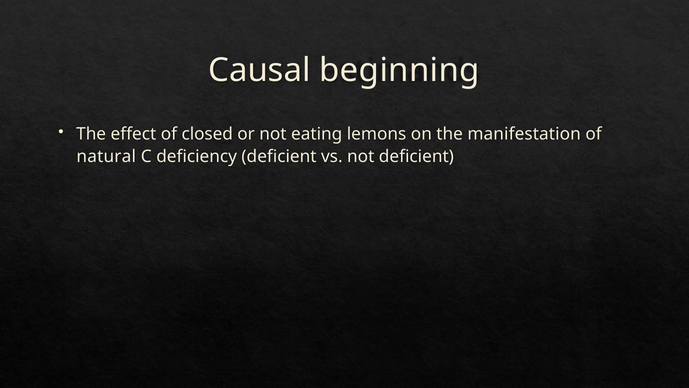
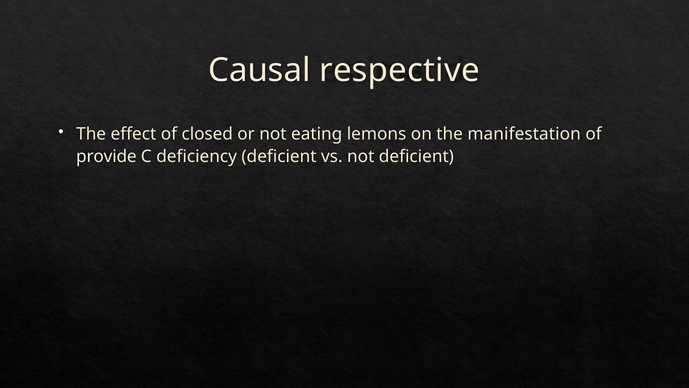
beginning: beginning -> respective
natural: natural -> provide
